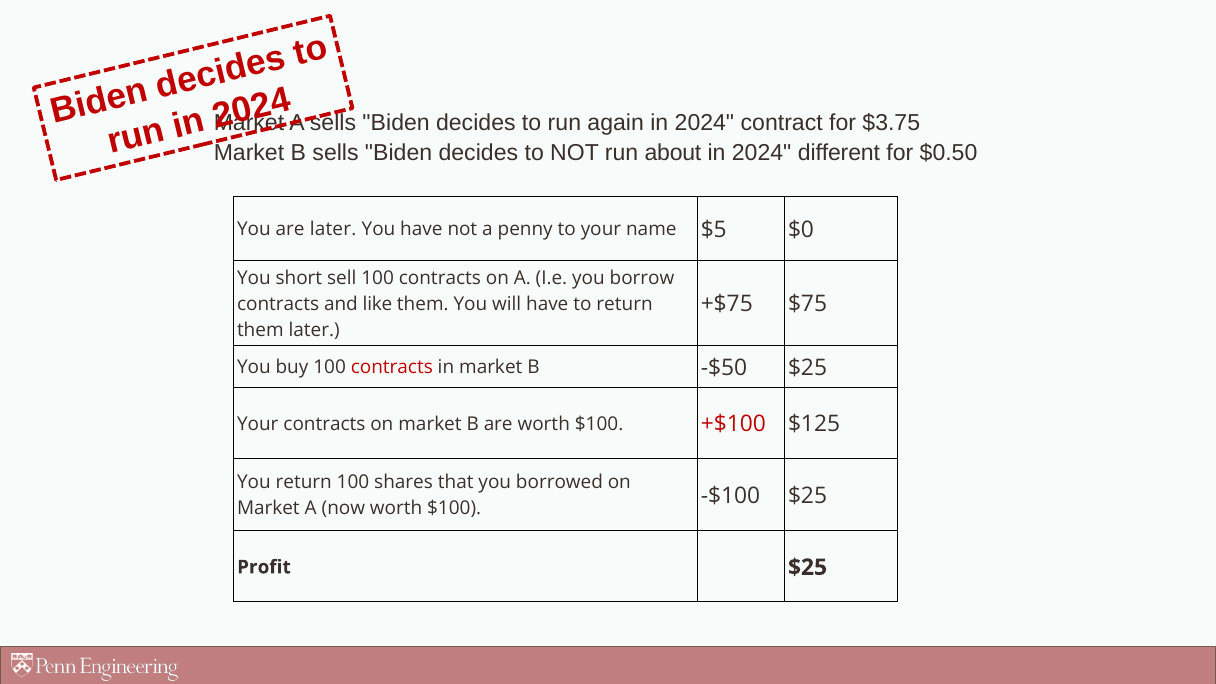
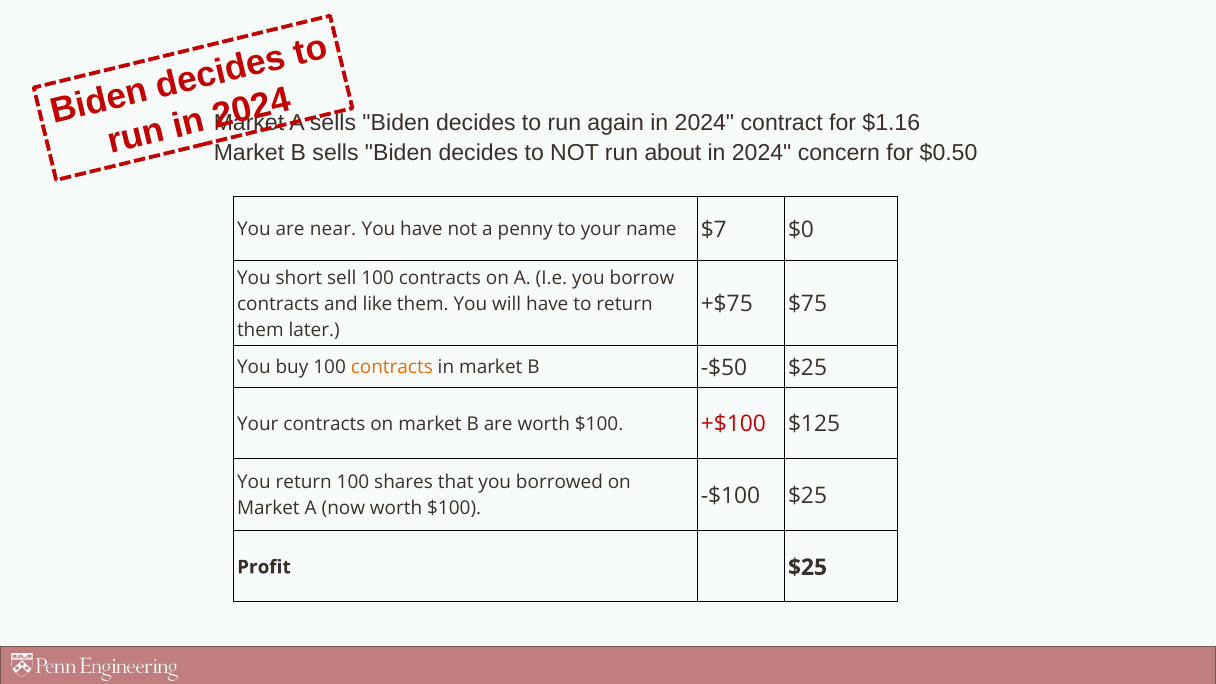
$3.75: $3.75 -> $1.16
different: different -> concern
are later: later -> near
$5: $5 -> $7
contracts at (392, 368) colour: red -> orange
